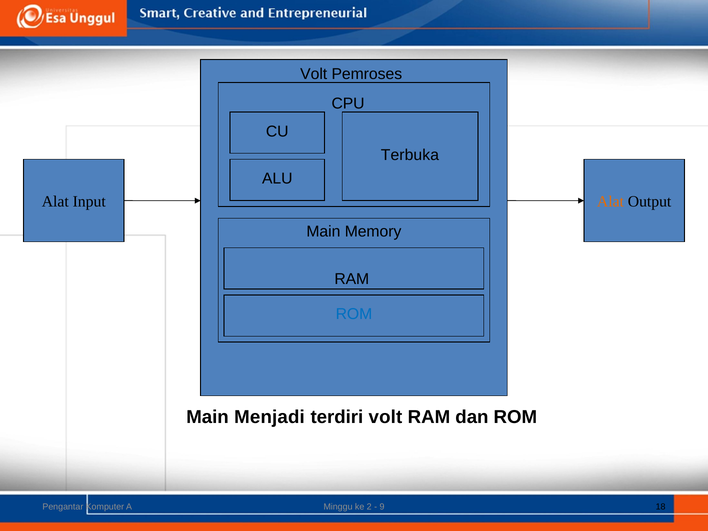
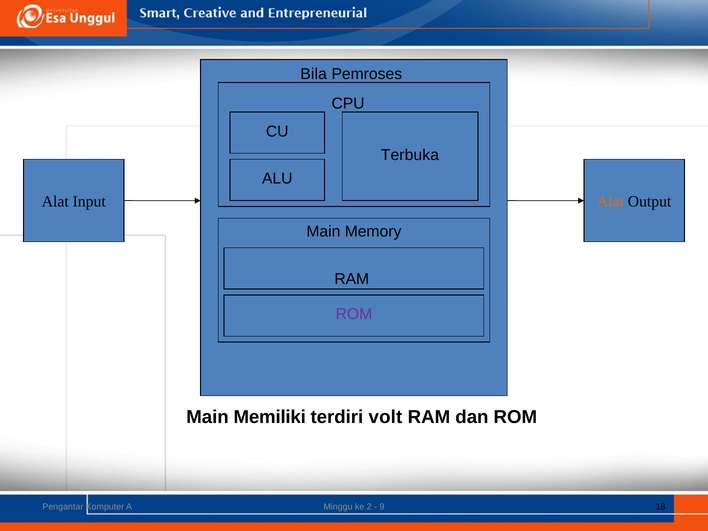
Volt at (314, 74): Volt -> Bila
ROM at (354, 314) colour: blue -> purple
Menjadi: Menjadi -> Memiliki
